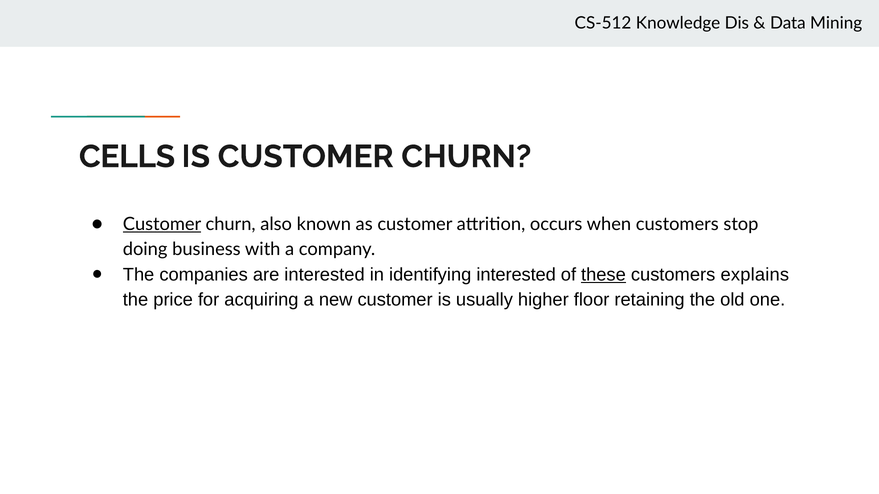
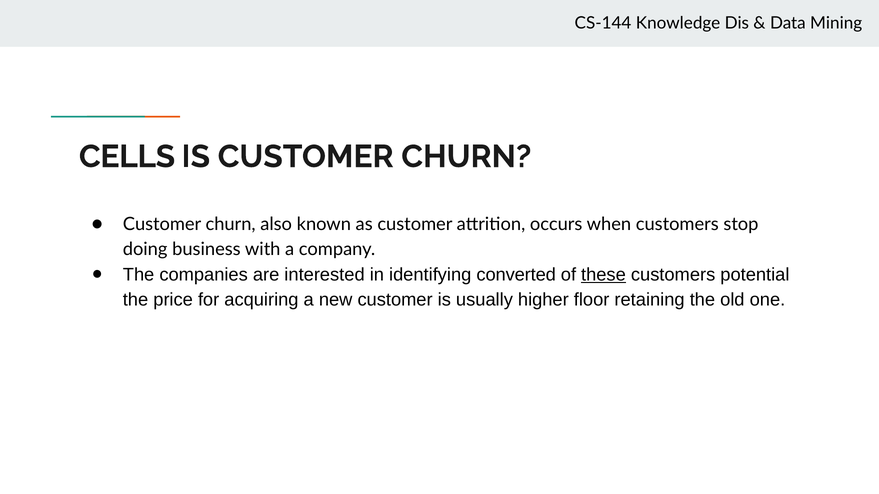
CS-512: CS-512 -> CS-144
Customer at (162, 224) underline: present -> none
identifying interested: interested -> converted
explains: explains -> potential
